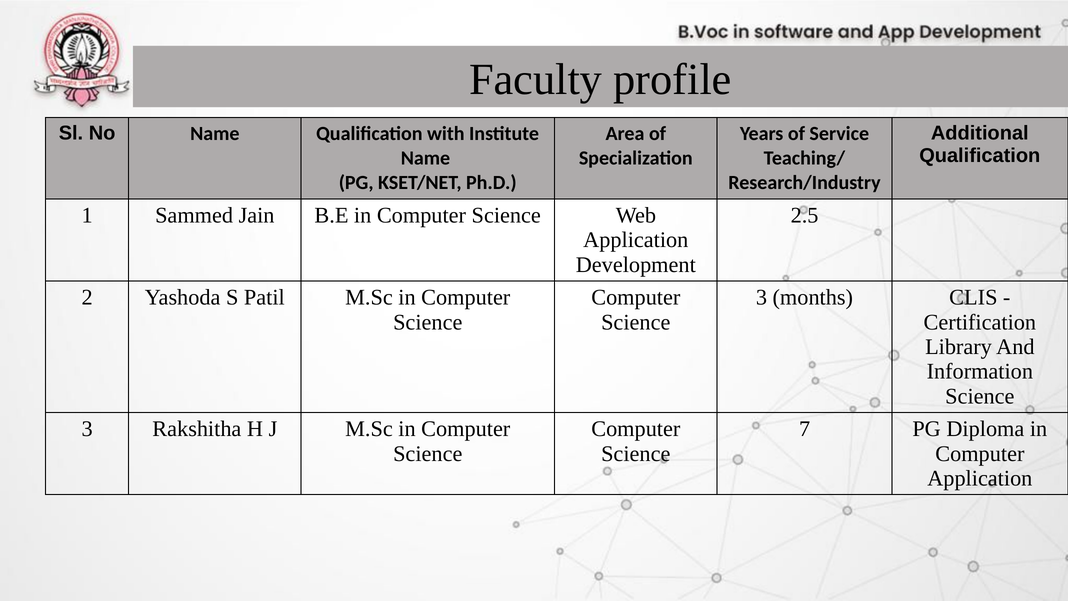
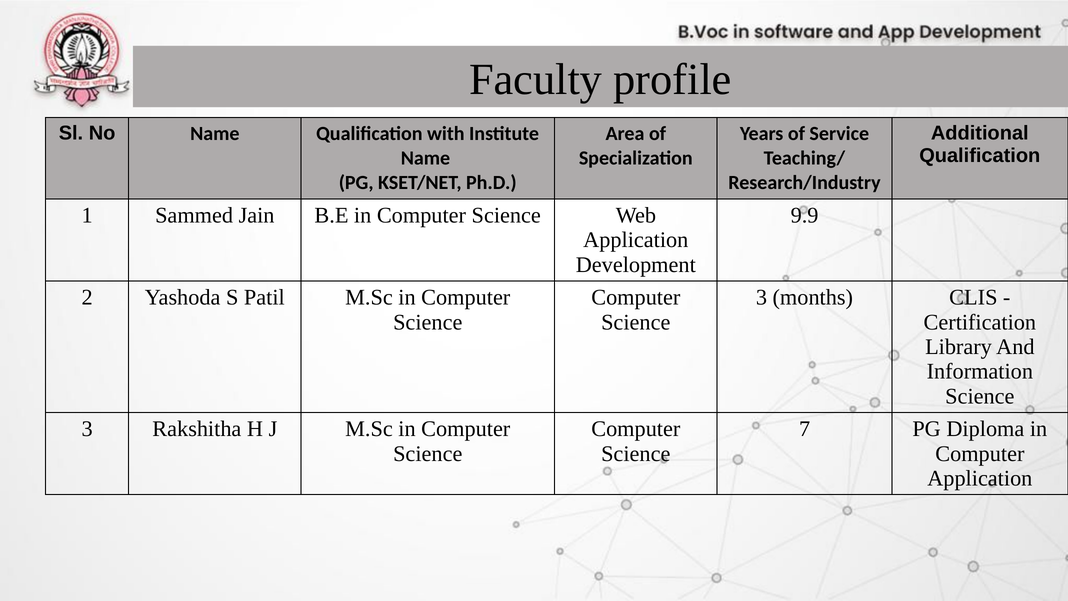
2.5: 2.5 -> 9.9
